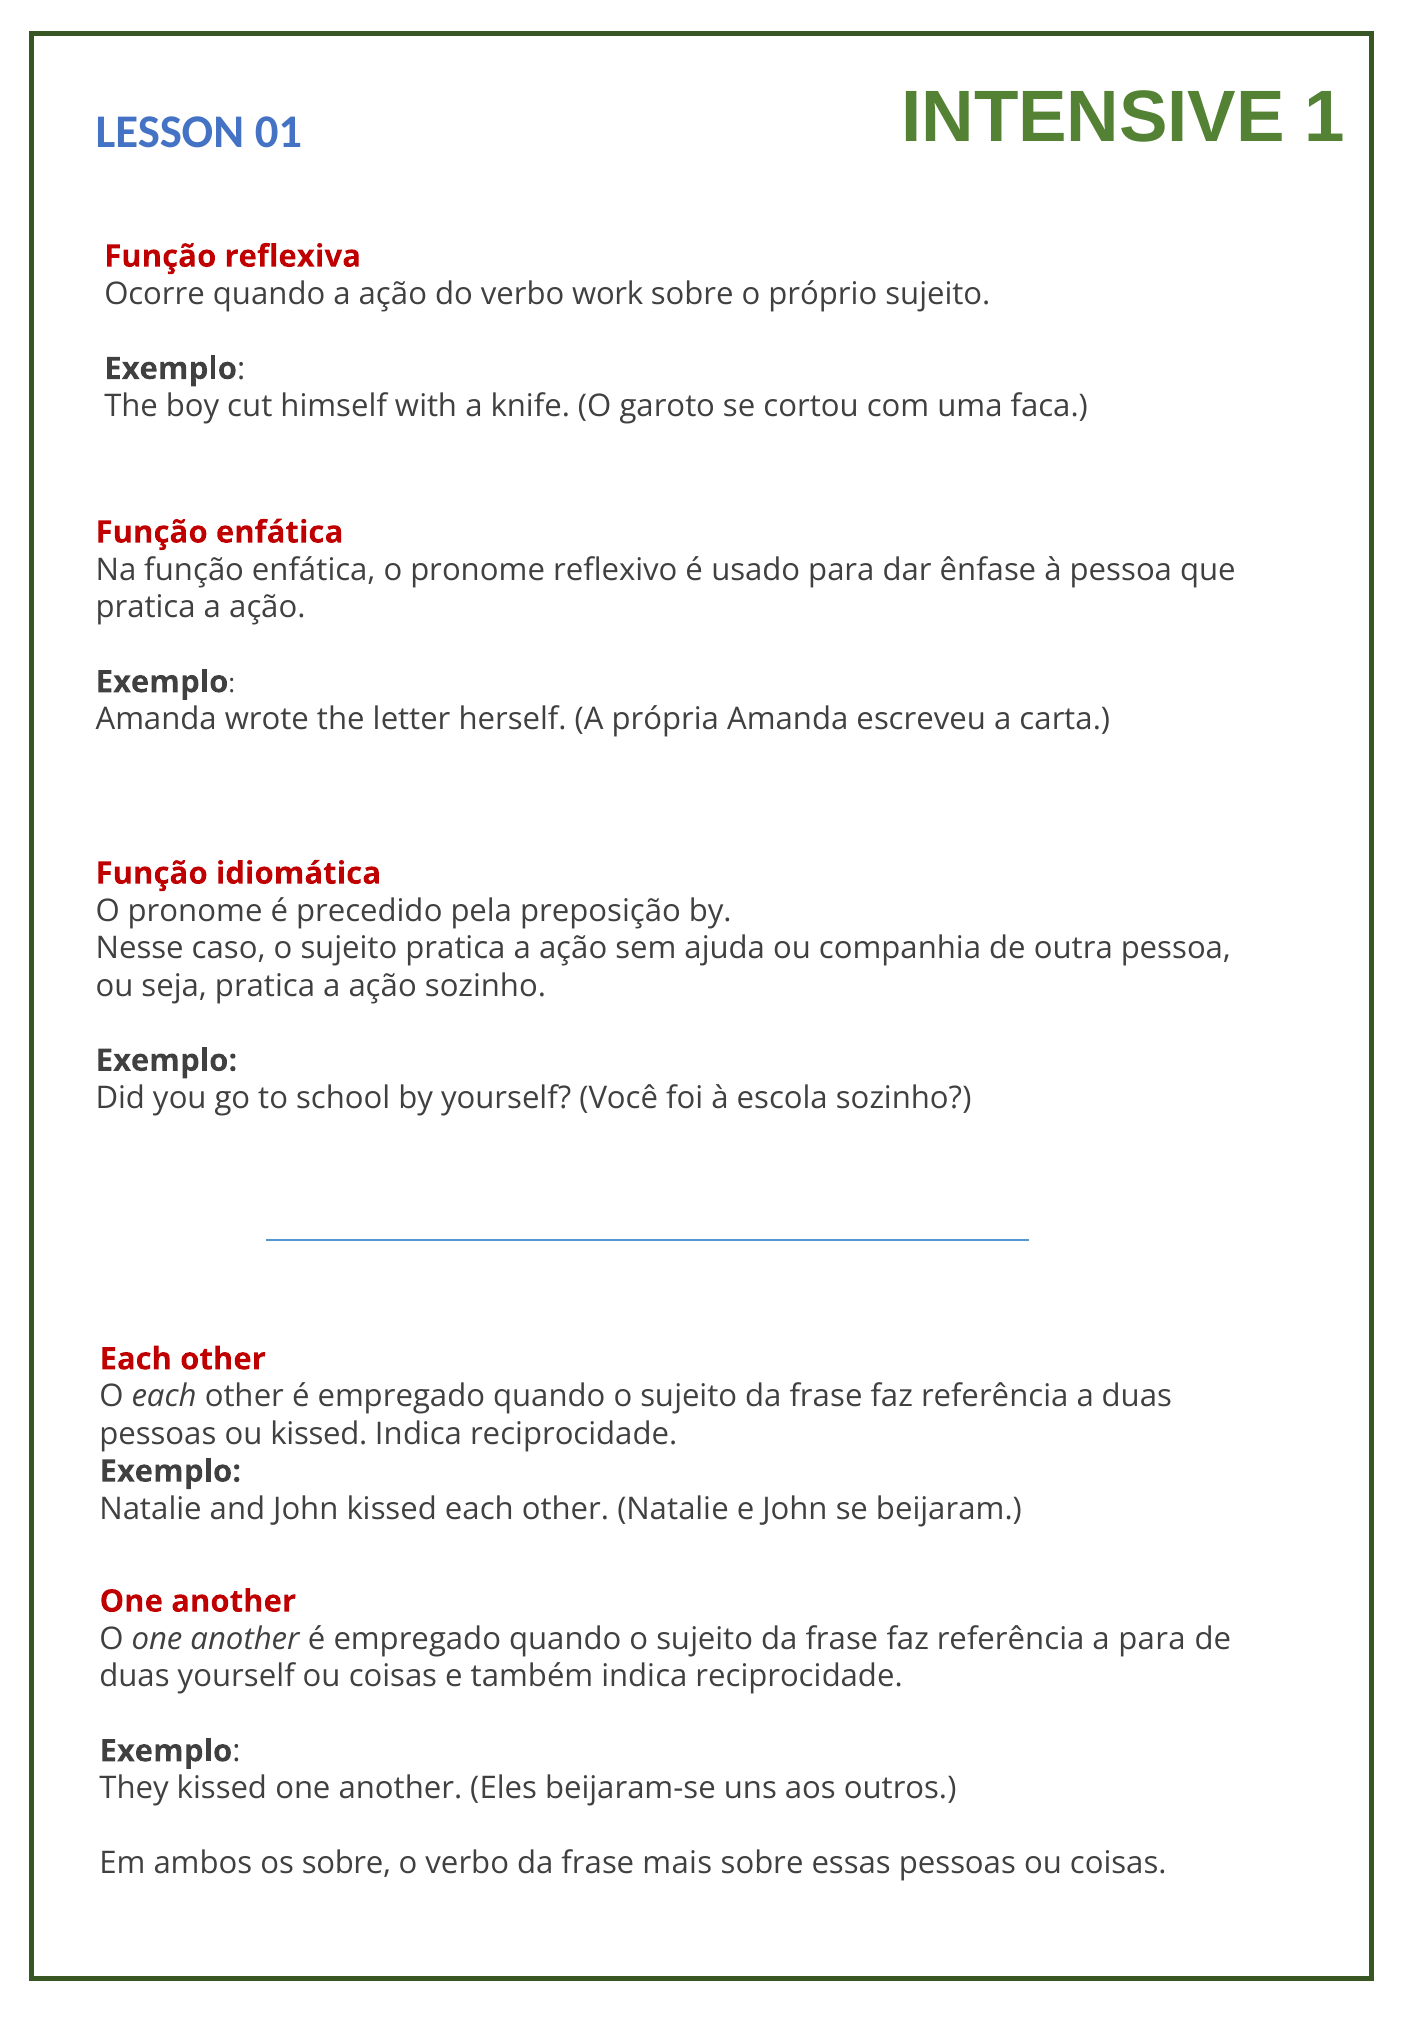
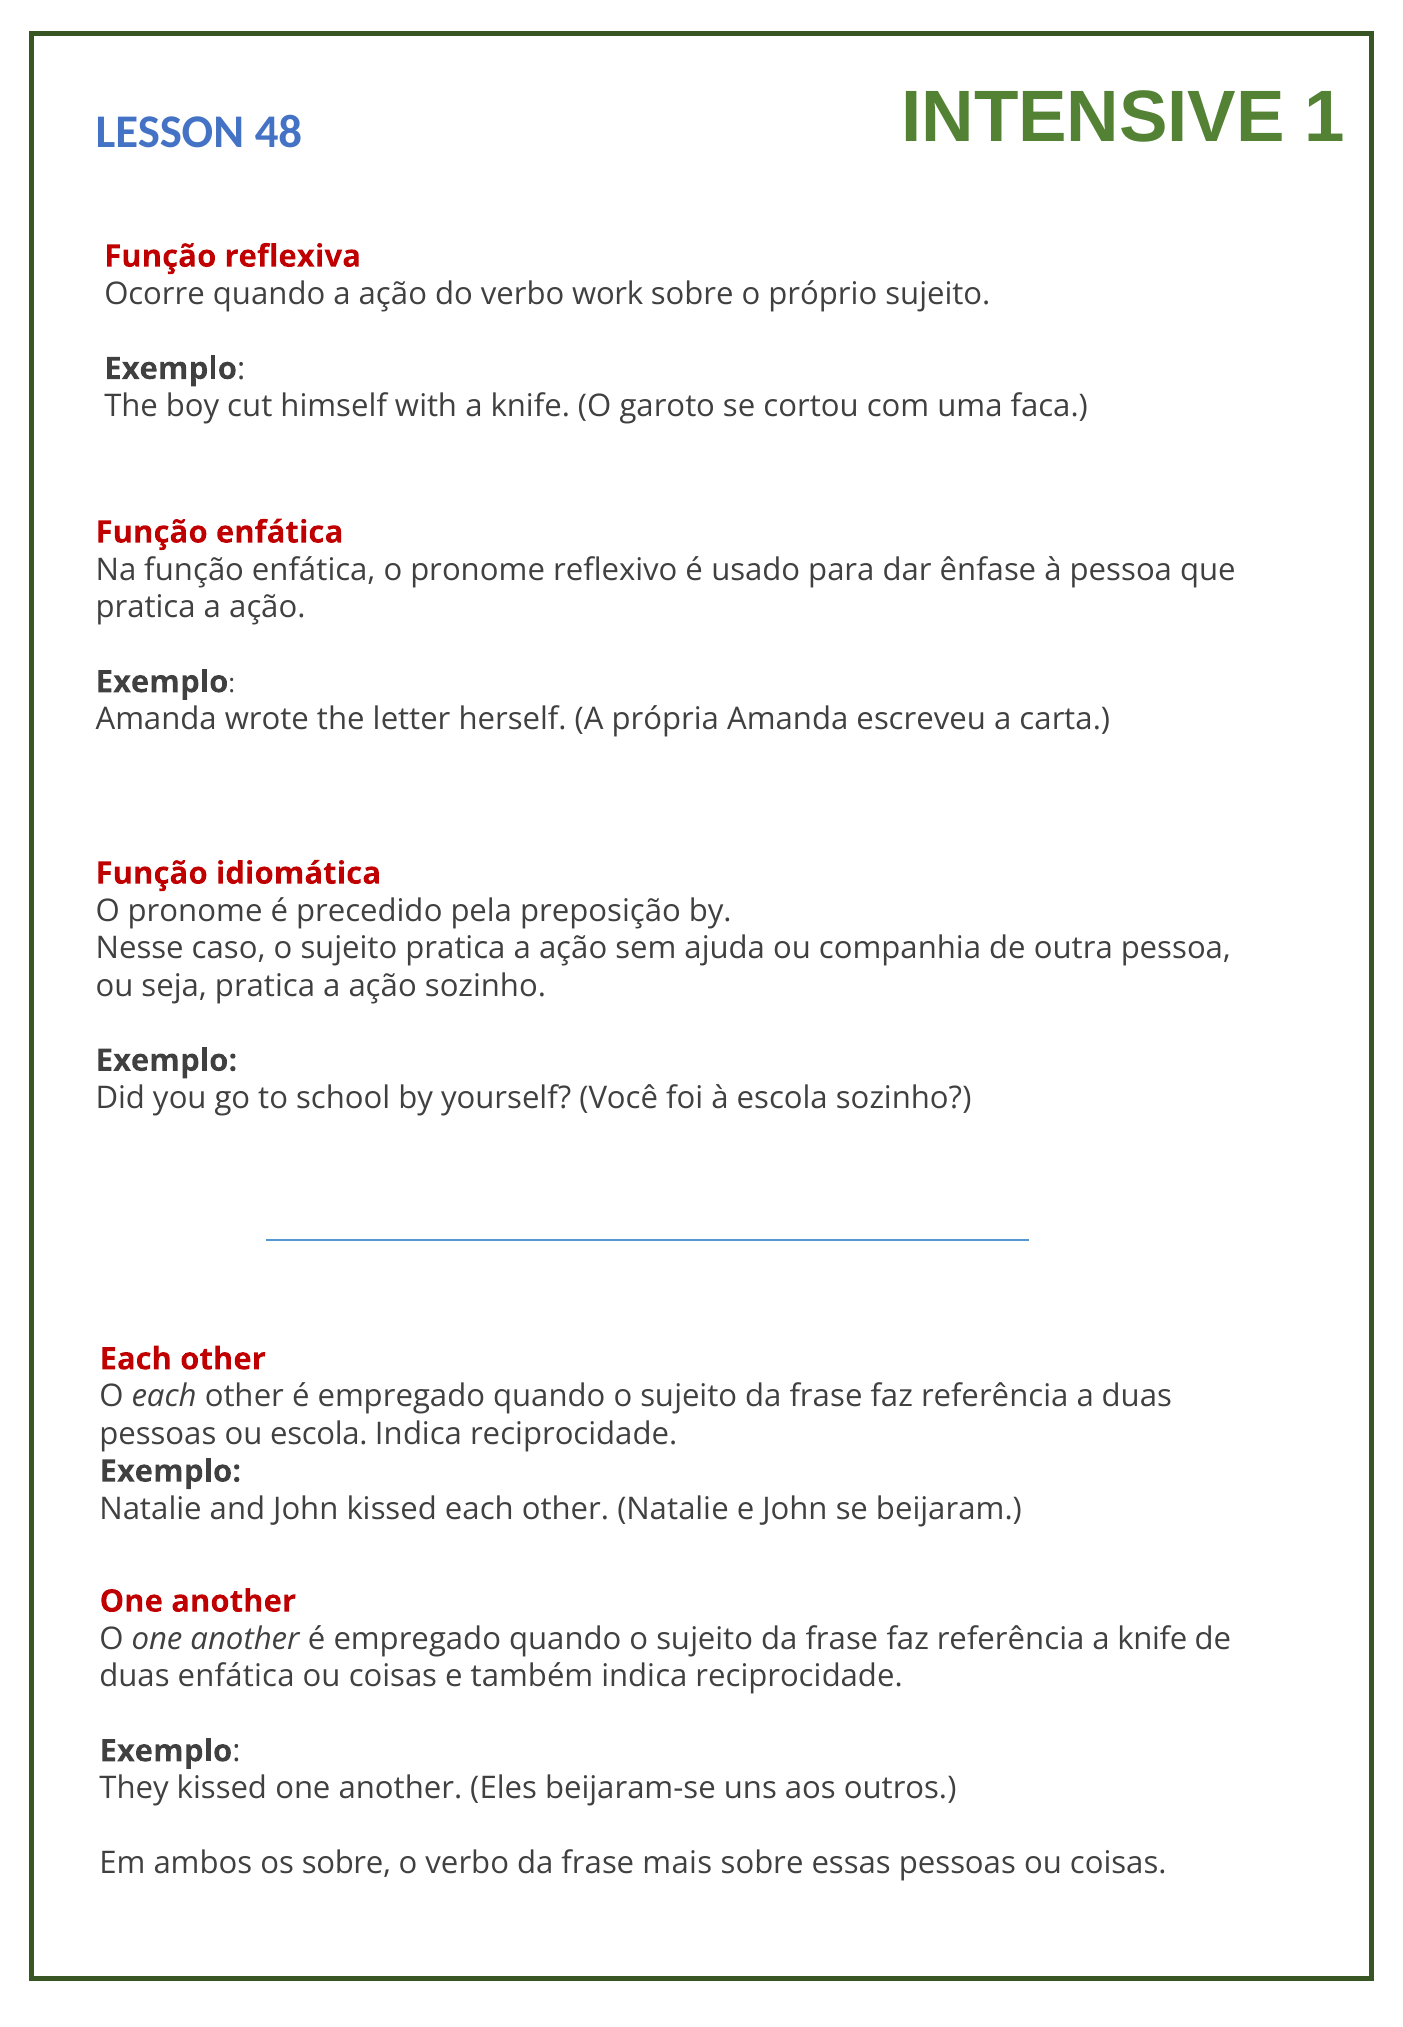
01: 01 -> 48
ou kissed: kissed -> escola
referência a para: para -> knife
duas yourself: yourself -> enfática
